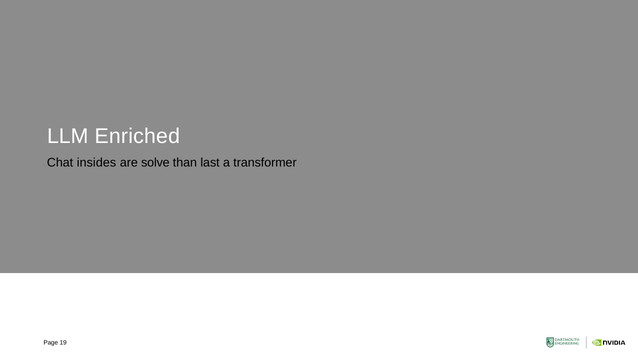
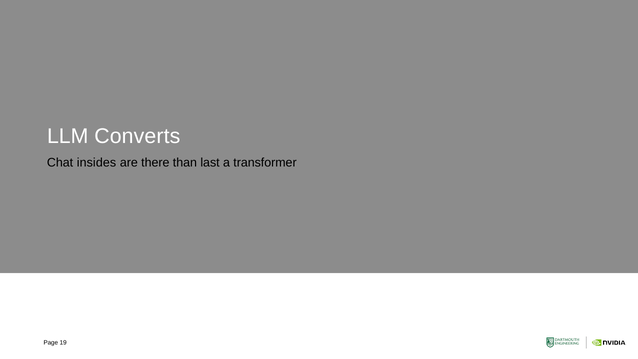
Enriched: Enriched -> Converts
solve: solve -> there
